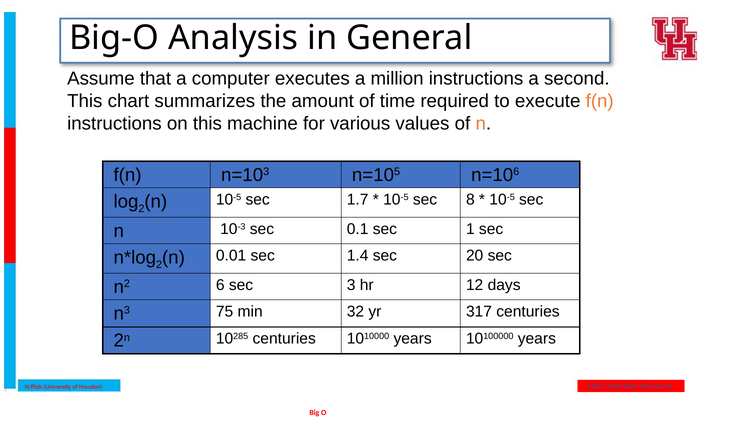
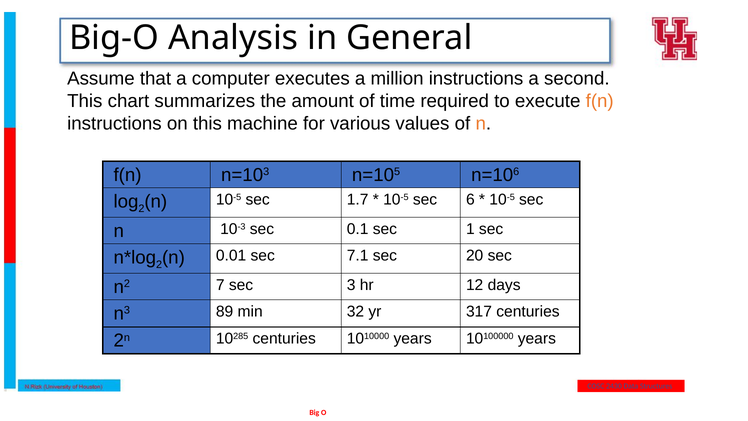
8: 8 -> 6
1.4: 1.4 -> 7.1
6: 6 -> 7
75: 75 -> 89
